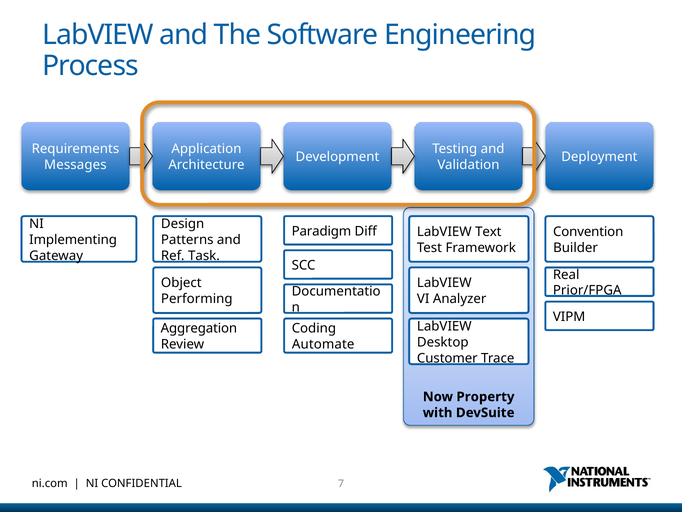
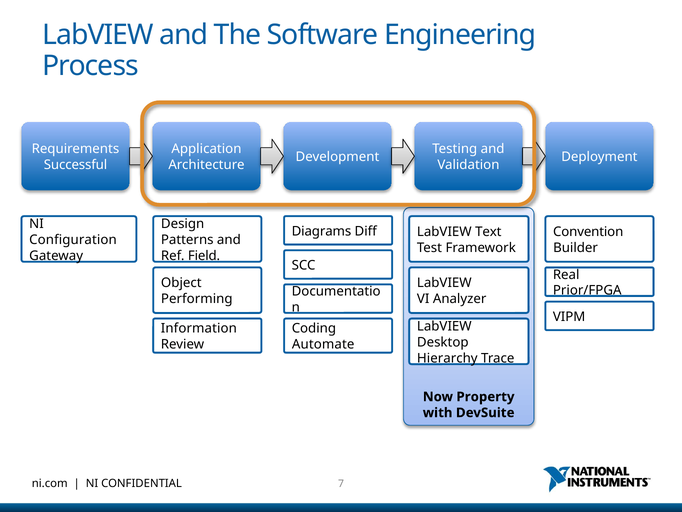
Messages: Messages -> Successful
Paradigm: Paradigm -> Diagrams
Implementing: Implementing -> Configuration
Task: Task -> Field
Aggregation: Aggregation -> Information
Customer: Customer -> Hierarchy
